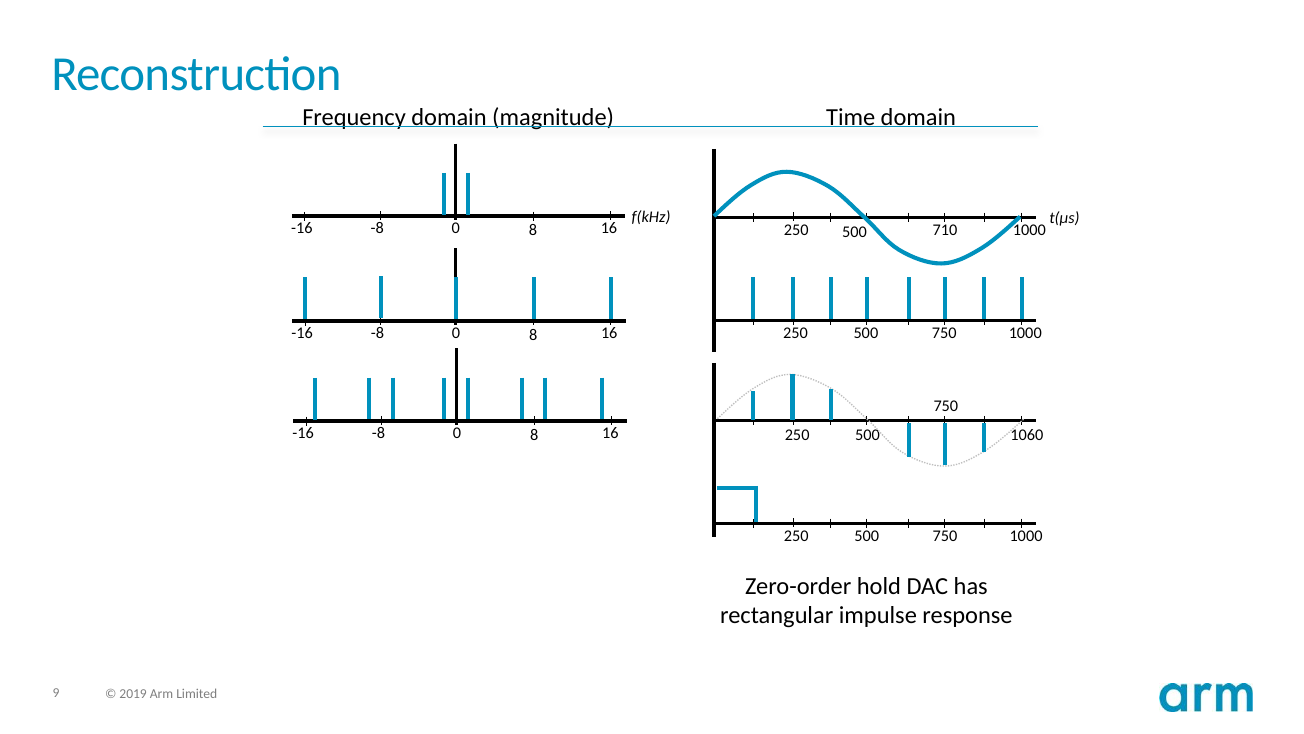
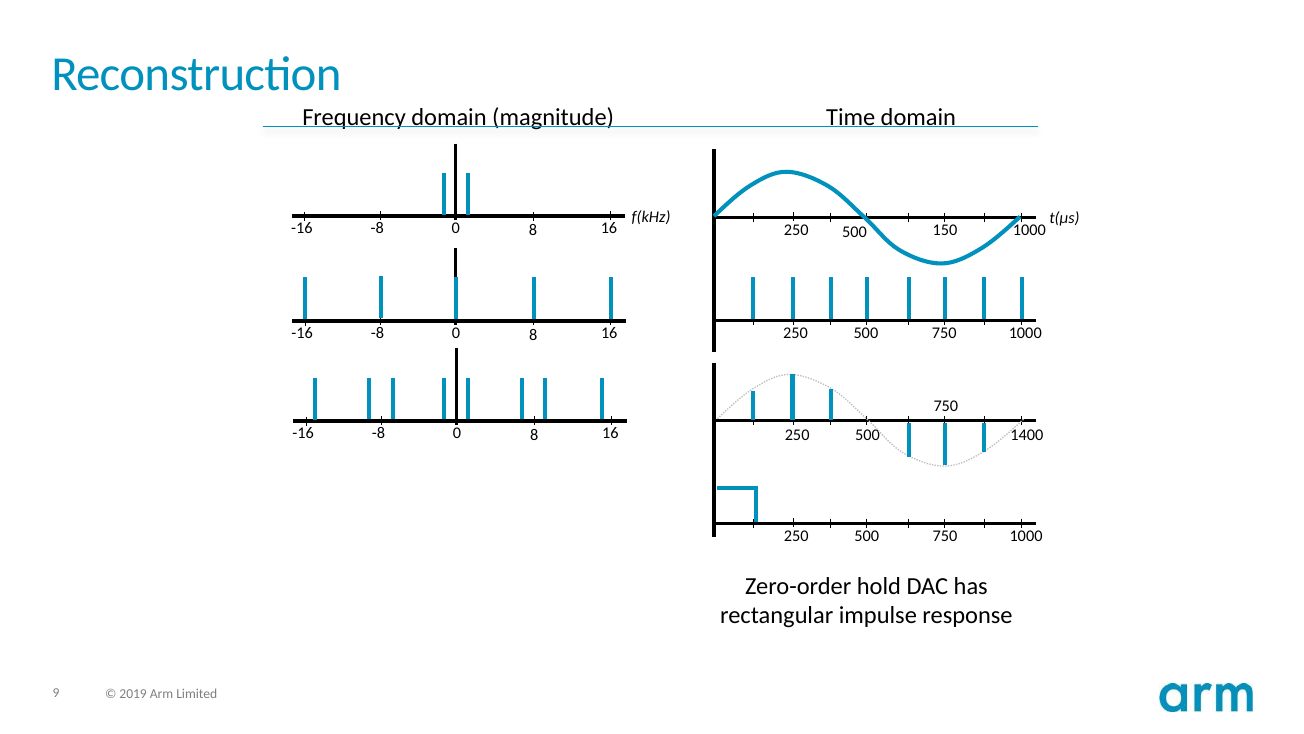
710: 710 -> 150
1060: 1060 -> 1400
